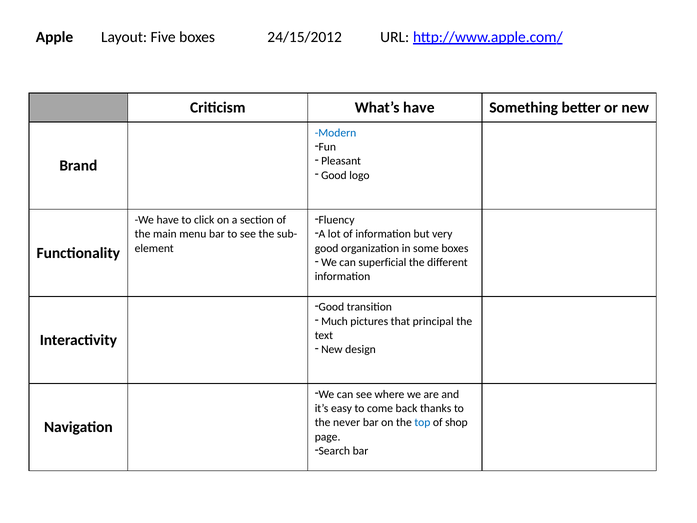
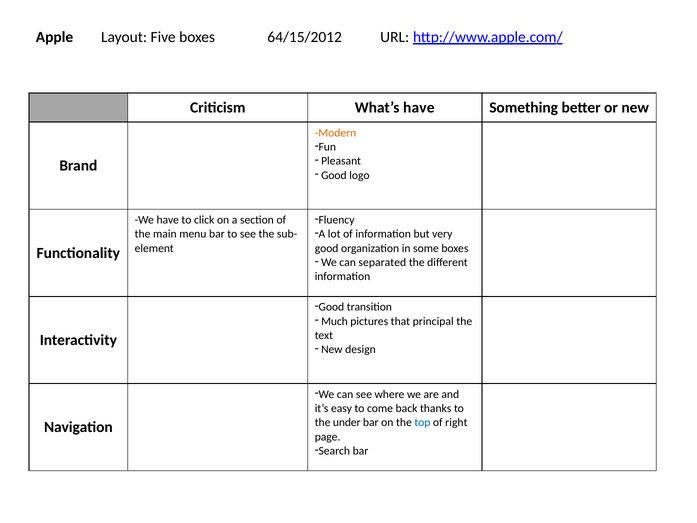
24/15/2012: 24/15/2012 -> 64/15/2012
Modern colour: blue -> orange
superficial: superficial -> separated
never: never -> under
shop: shop -> right
